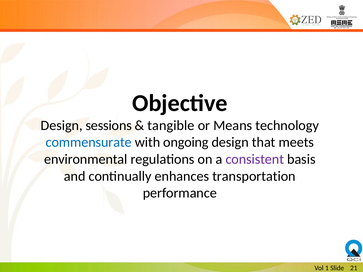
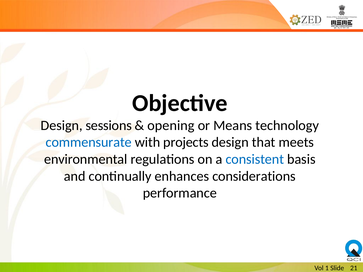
tangible: tangible -> opening
ongoing: ongoing -> projects
consistent colour: purple -> blue
transportation: transportation -> considerations
